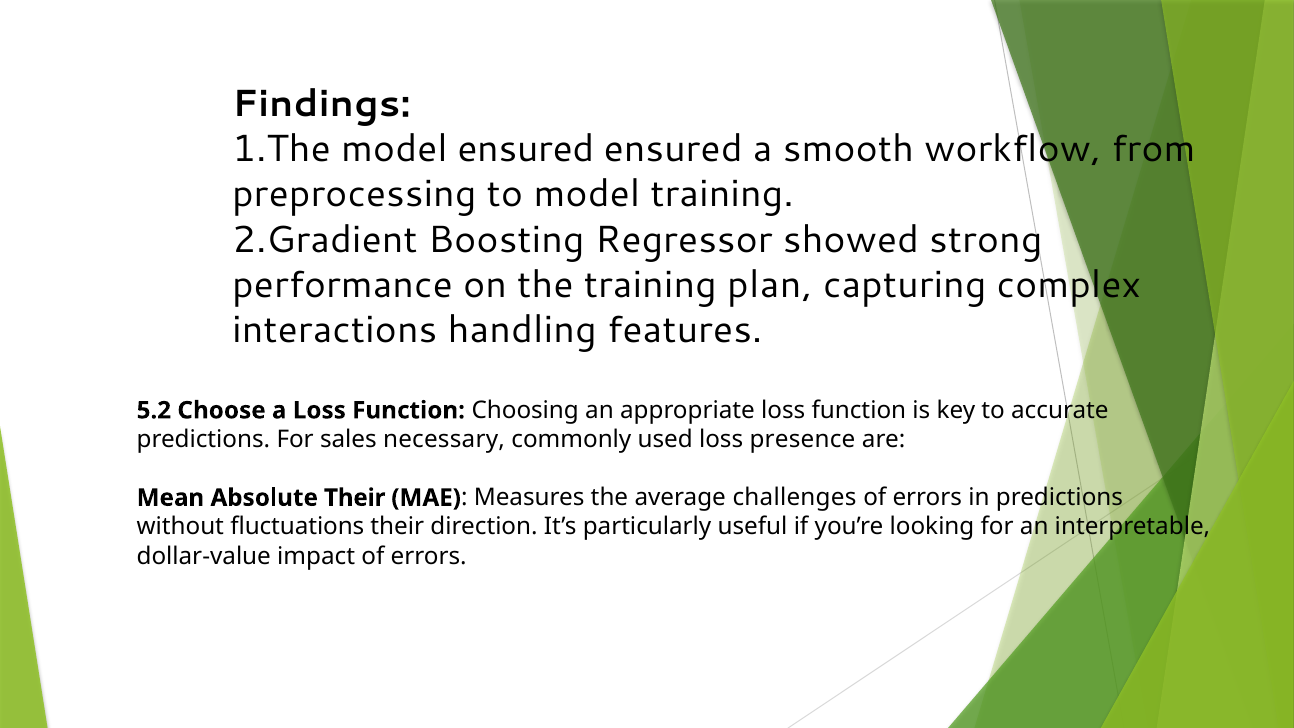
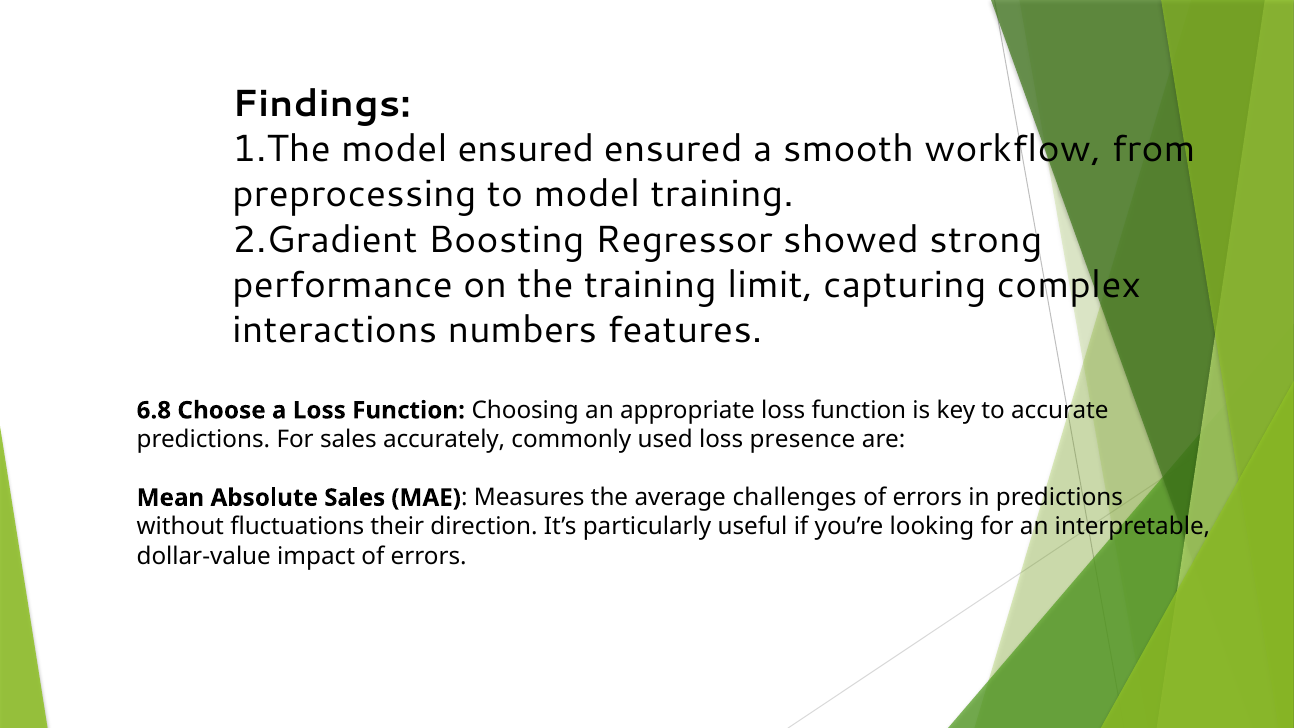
plan: plan -> limit
handling: handling -> numbers
5.2: 5.2 -> 6.8
necessary: necessary -> accurately
Absolute Their: Their -> Sales
